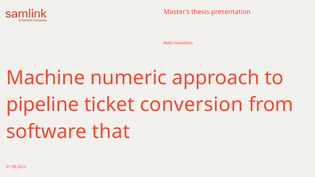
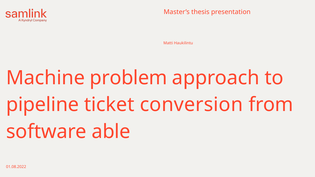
numeric: numeric -> problem
that: that -> able
